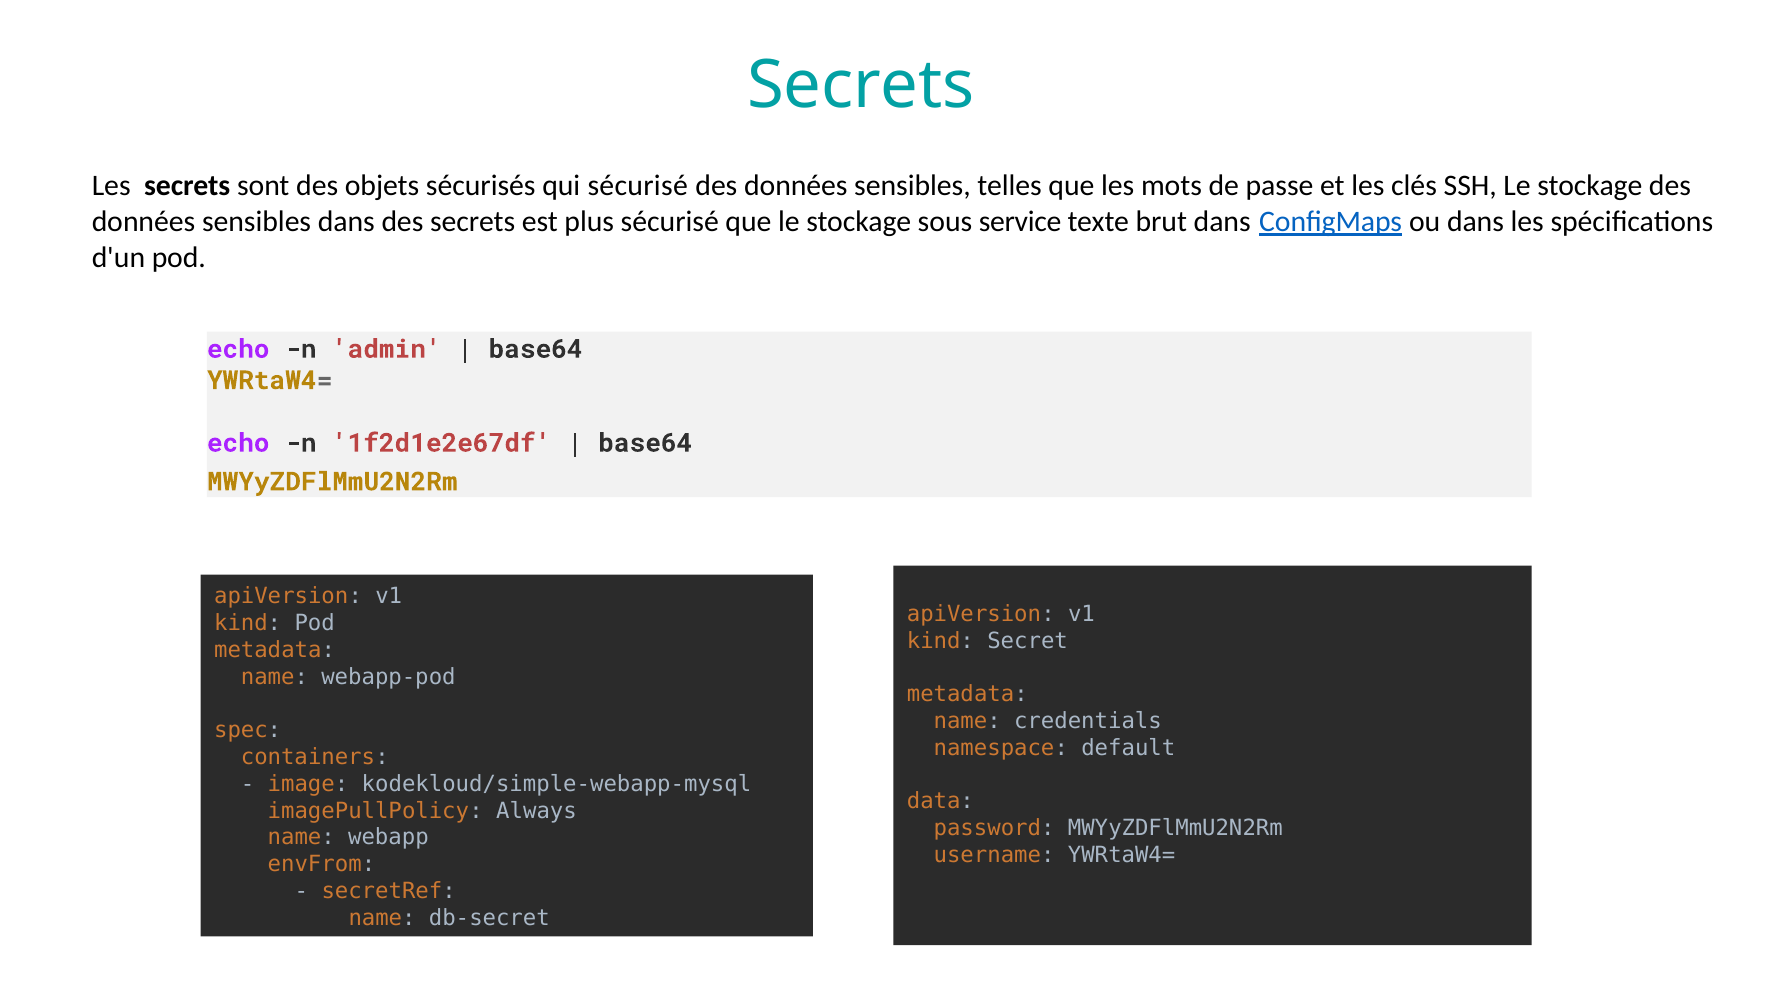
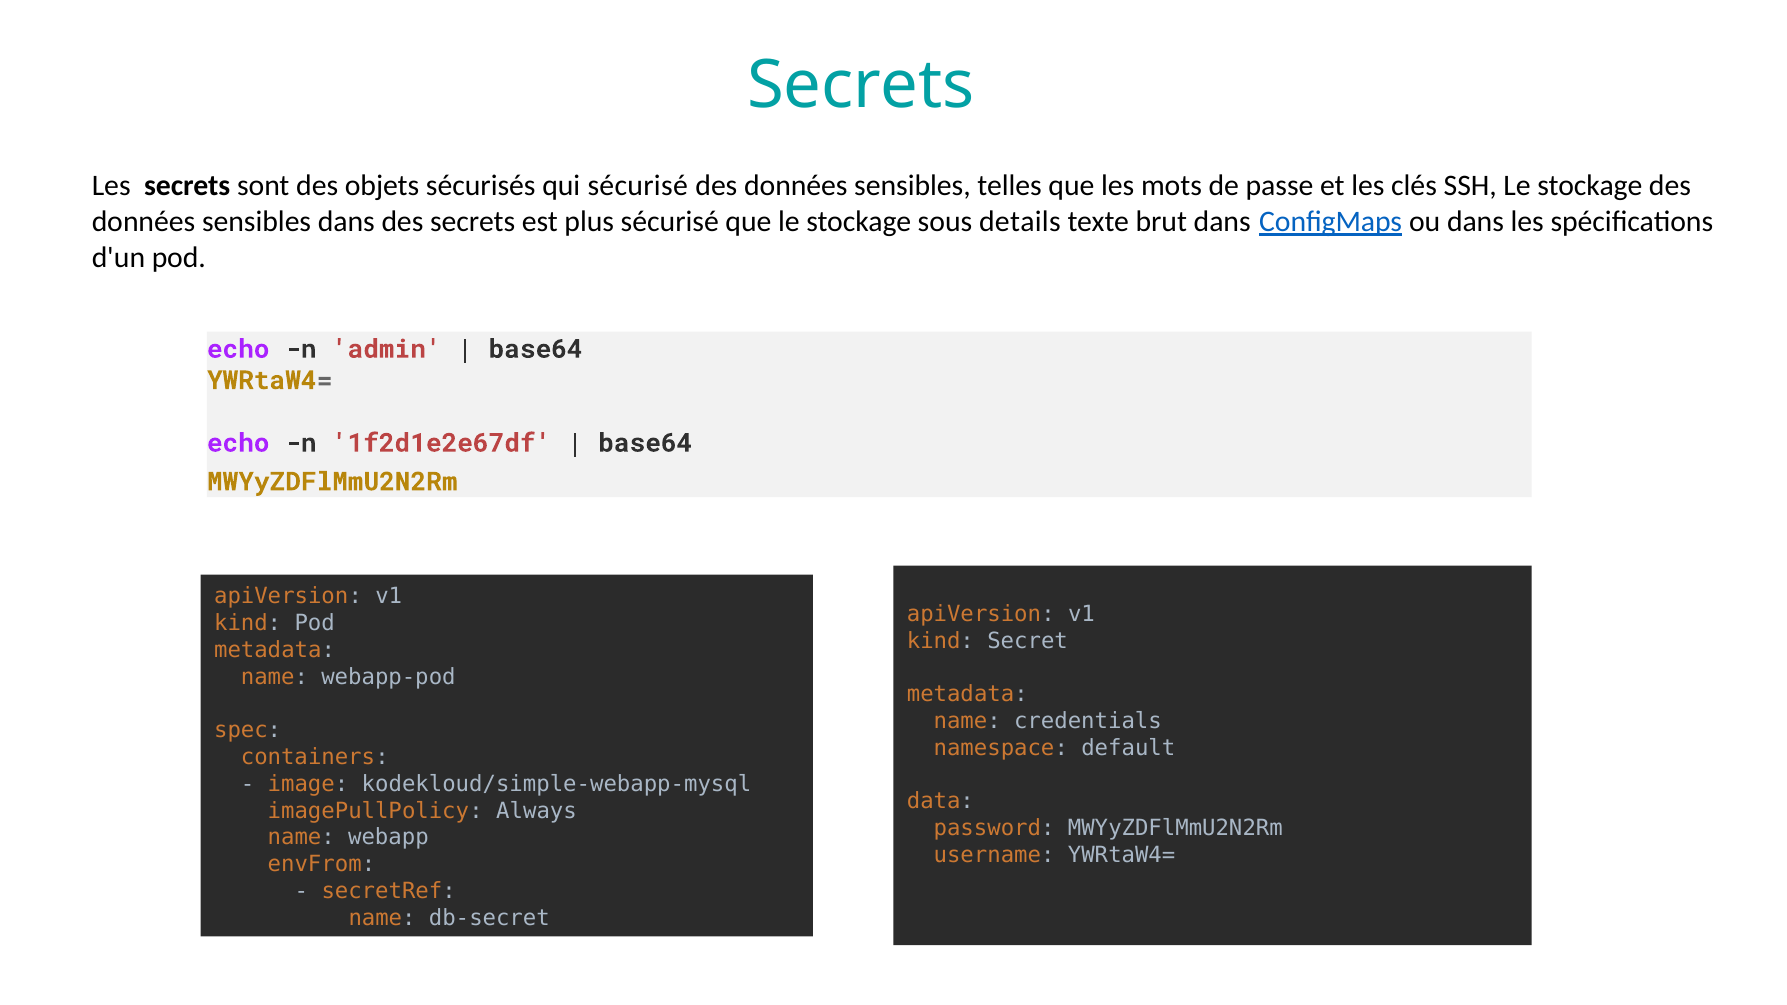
service: service -> details
